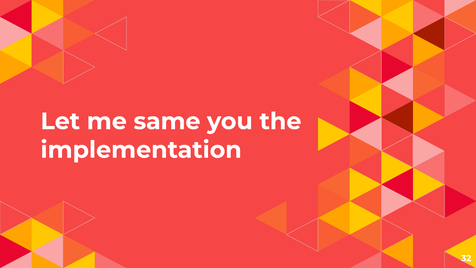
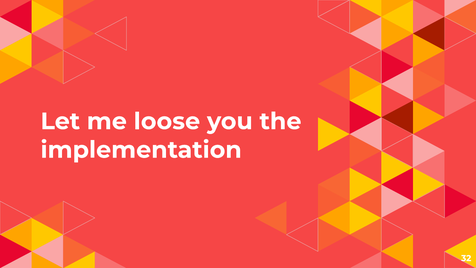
same: same -> loose
